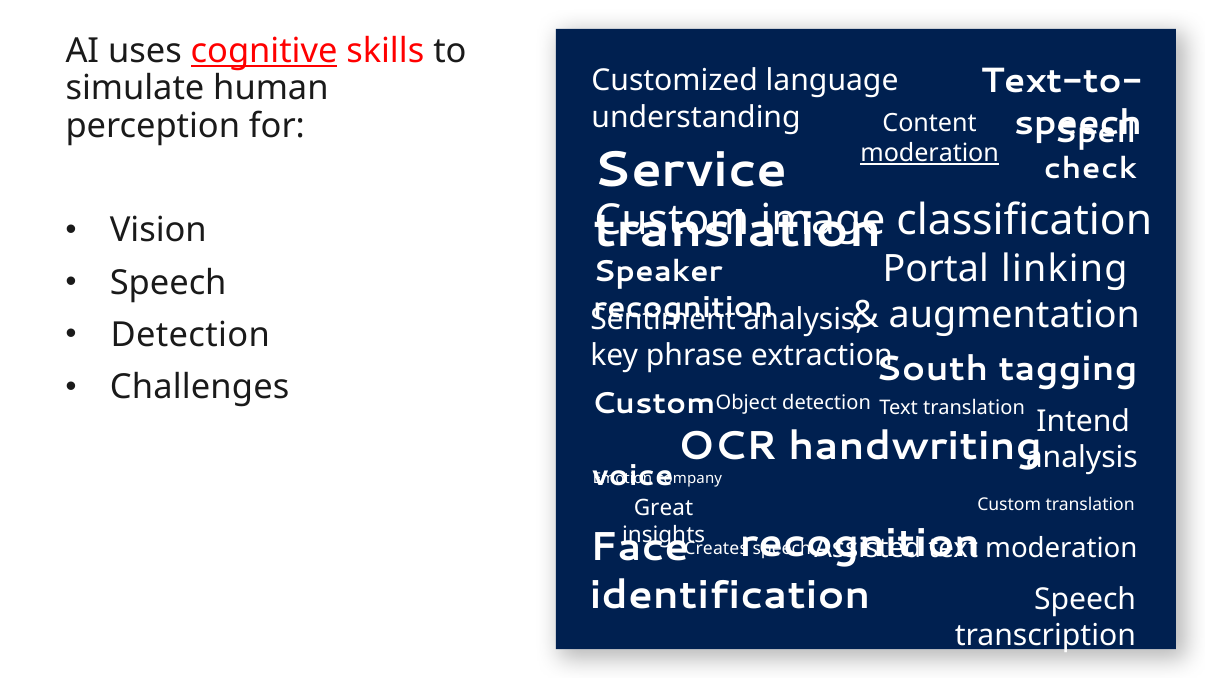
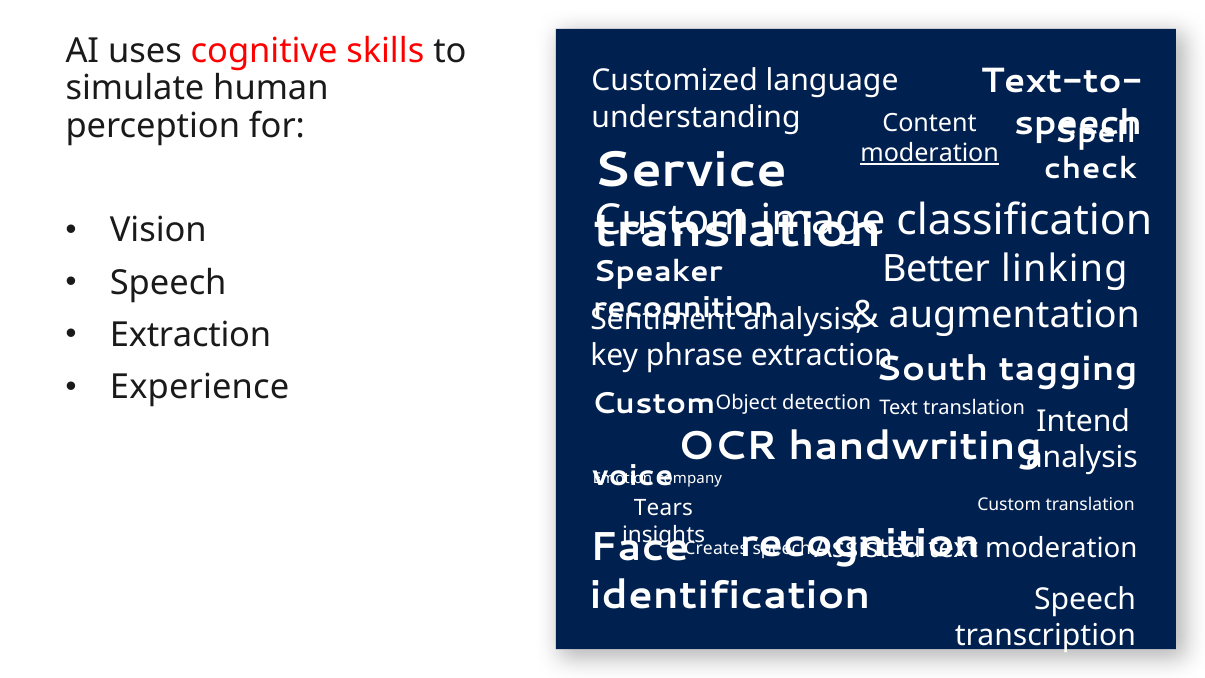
cognitive underline: present -> none
Portal: Portal -> Better
Detection at (190, 335): Detection -> Extraction
Challenges: Challenges -> Experience
Great: Great -> Tears
